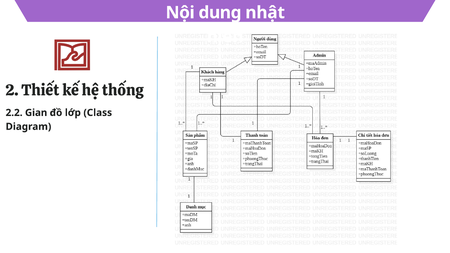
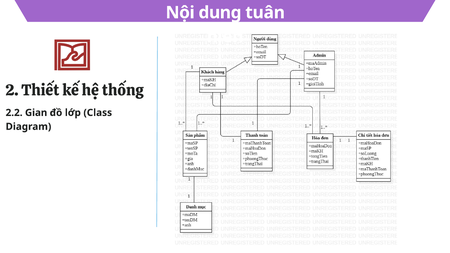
nhật: nhật -> tuân
